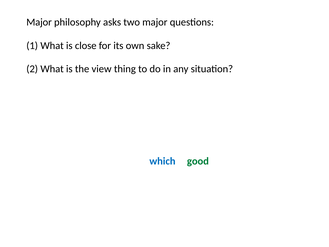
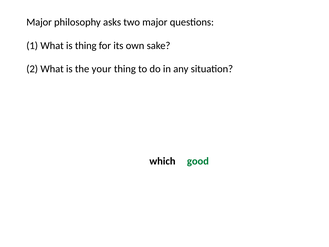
is close: close -> thing
What is the view: view -> your
which colour: blue -> black
